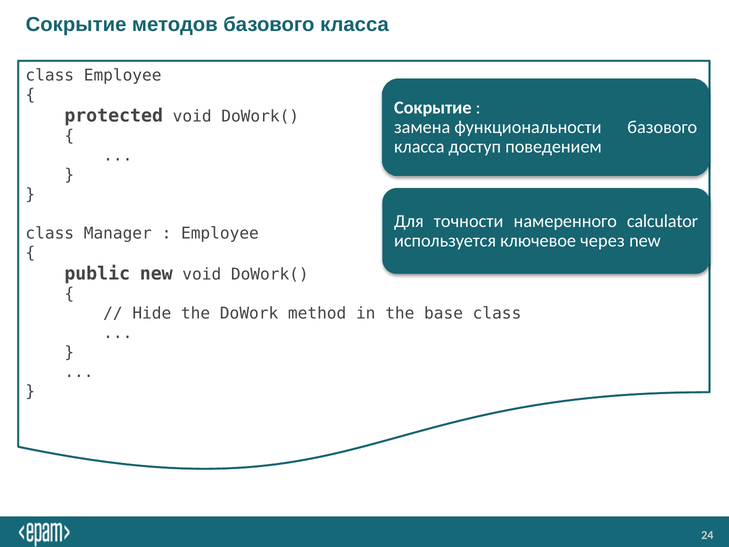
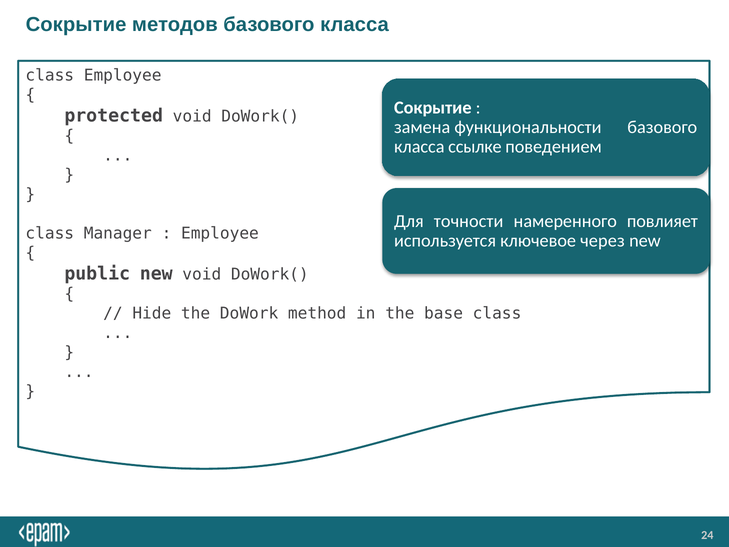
доступ: доступ -> ссылке
calculator: calculator -> повлияет
